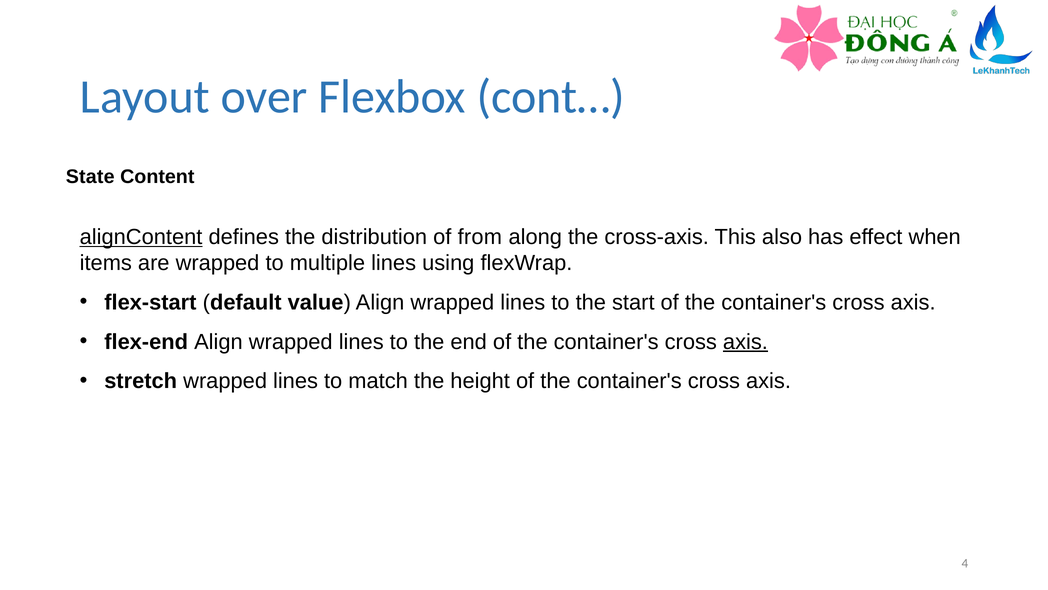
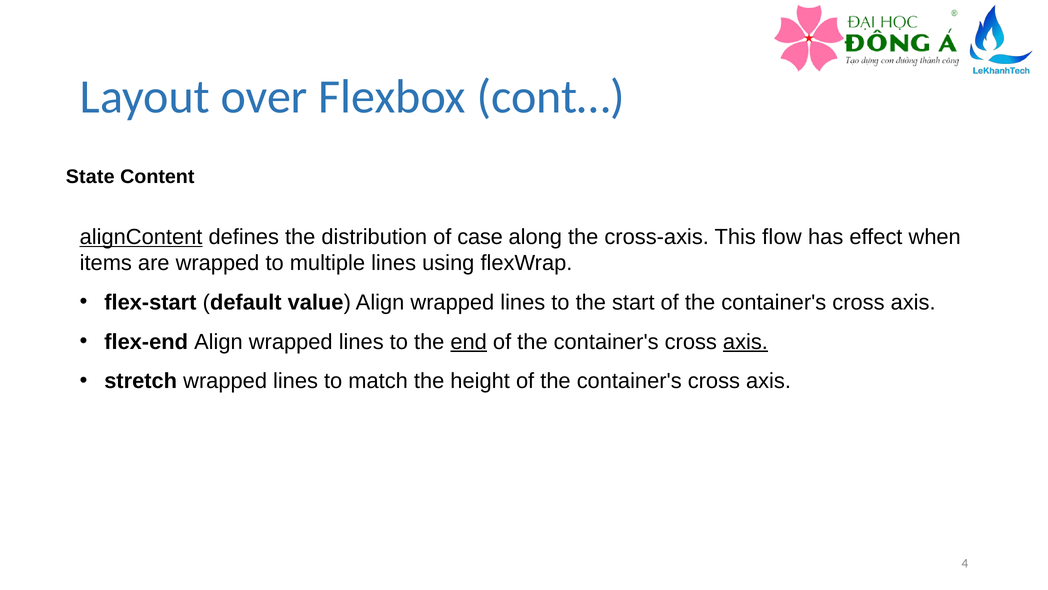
from: from -> case
also: also -> flow
end underline: none -> present
